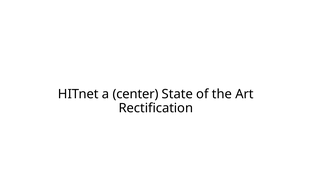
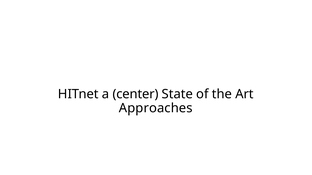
Rectification: Rectification -> Approaches
